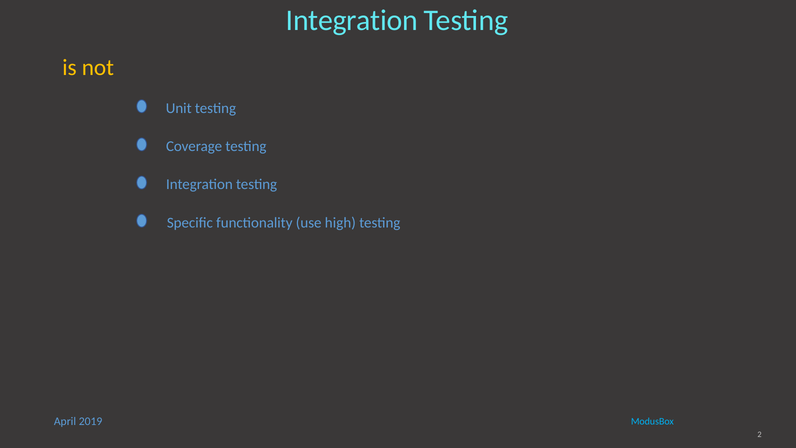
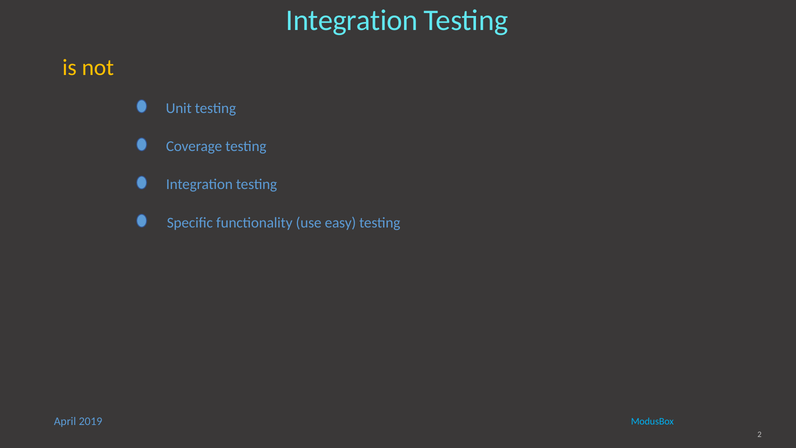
high: high -> easy
